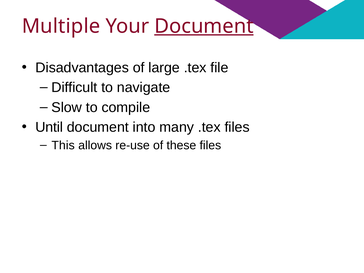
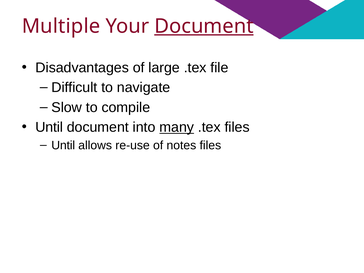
many underline: none -> present
This at (63, 145): This -> Until
these: these -> notes
